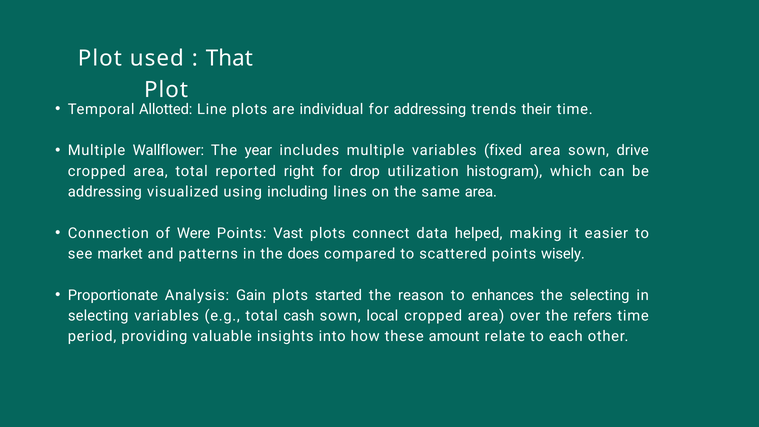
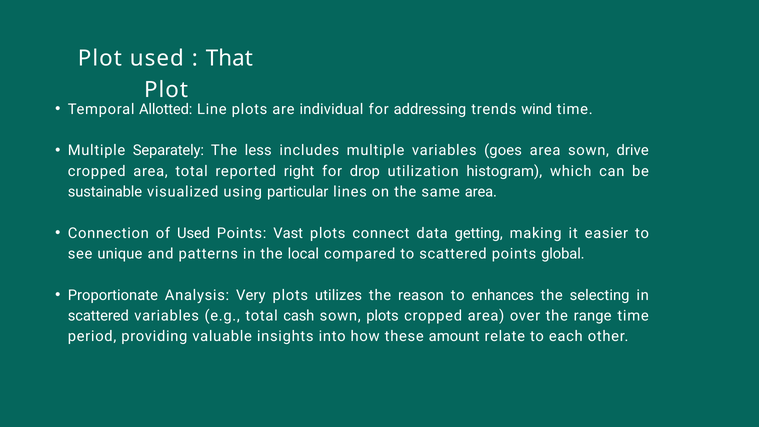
their: their -> wind
Wallflower: Wallflower -> Separately
year: year -> less
fixed: fixed -> goes
addressing at (105, 192): addressing -> sustainable
including: including -> particular
of Were: Were -> Used
helped: helped -> getting
market: market -> unique
does: does -> local
wisely: wisely -> global
Gain: Gain -> Very
started: started -> utilizes
selecting at (98, 316): selecting -> scattered
sown local: local -> plots
refers: refers -> range
